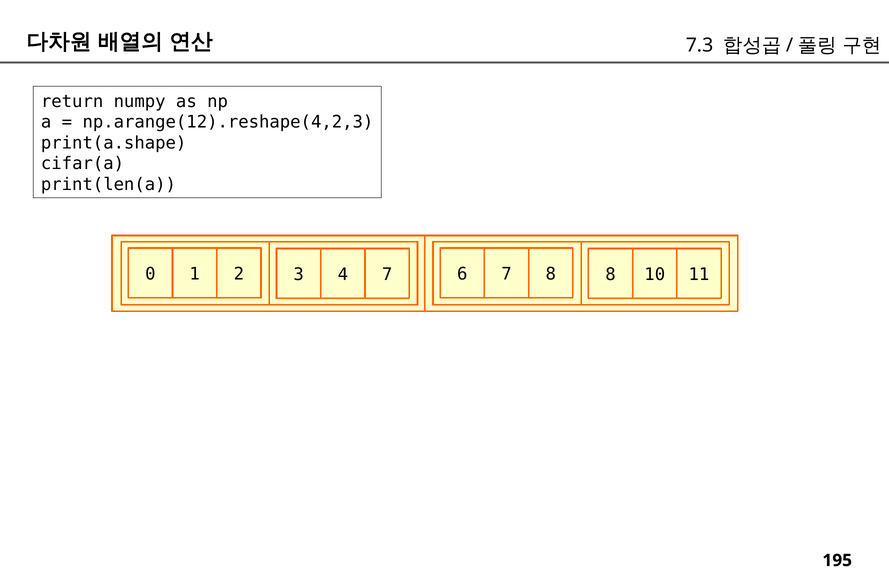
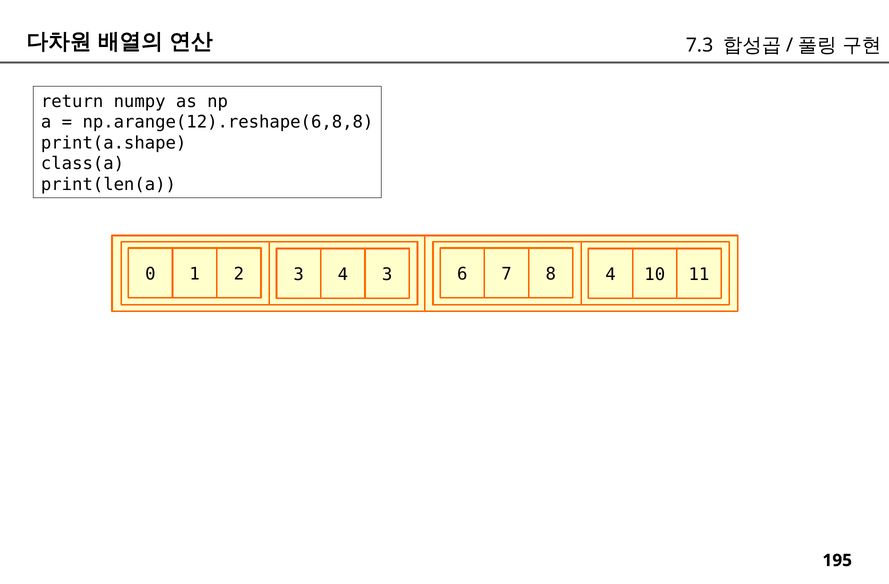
np.arange(12).reshape(4,2,3: np.arange(12).reshape(4,2,3 -> np.arange(12).reshape(6,8,8
cifar(a: cifar(a -> class(a
4 7: 7 -> 3
8 8: 8 -> 4
